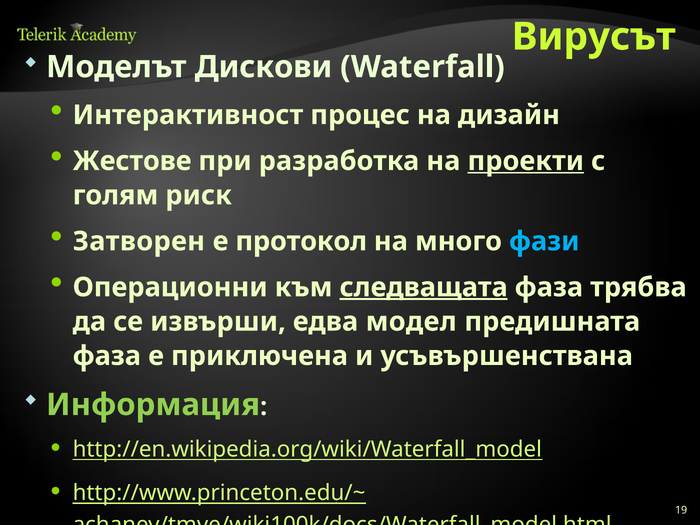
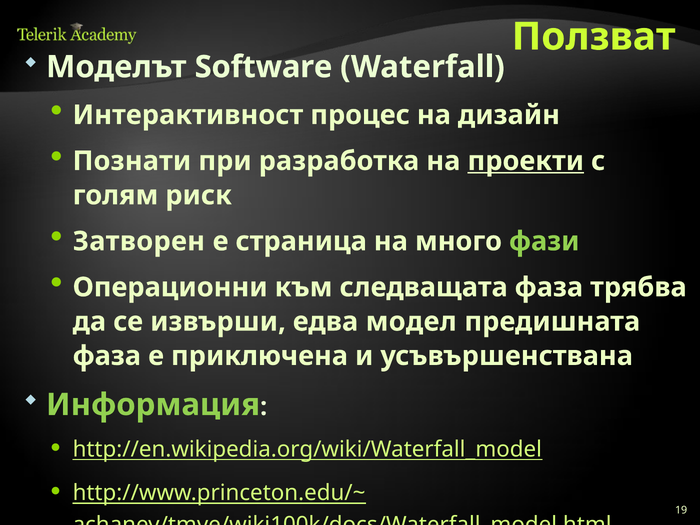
Вирусът: Вирусът -> Ползват
Дискови: Дискови -> Software
Жестове: Жестове -> Познати
протокол: протокол -> страница
фази colour: light blue -> light green
следващата underline: present -> none
